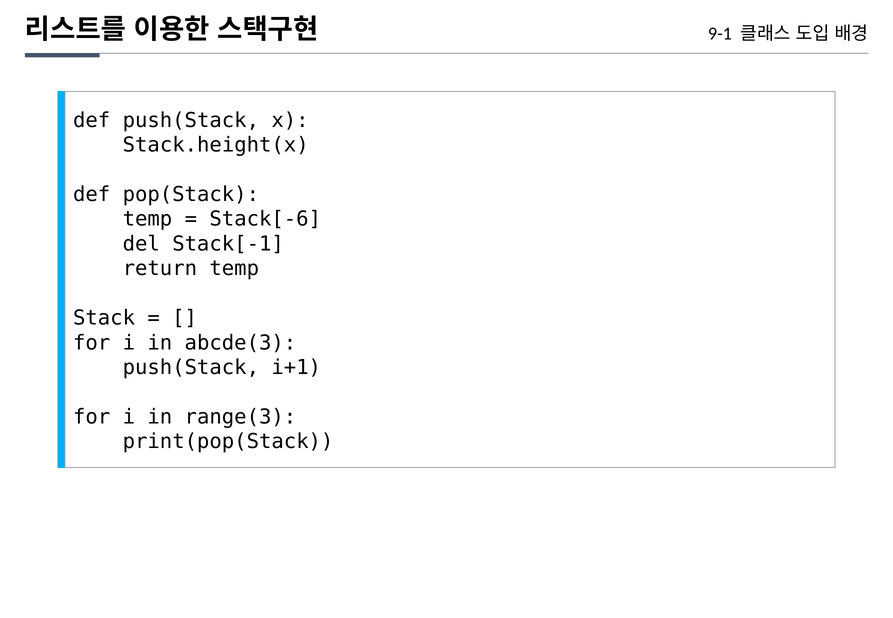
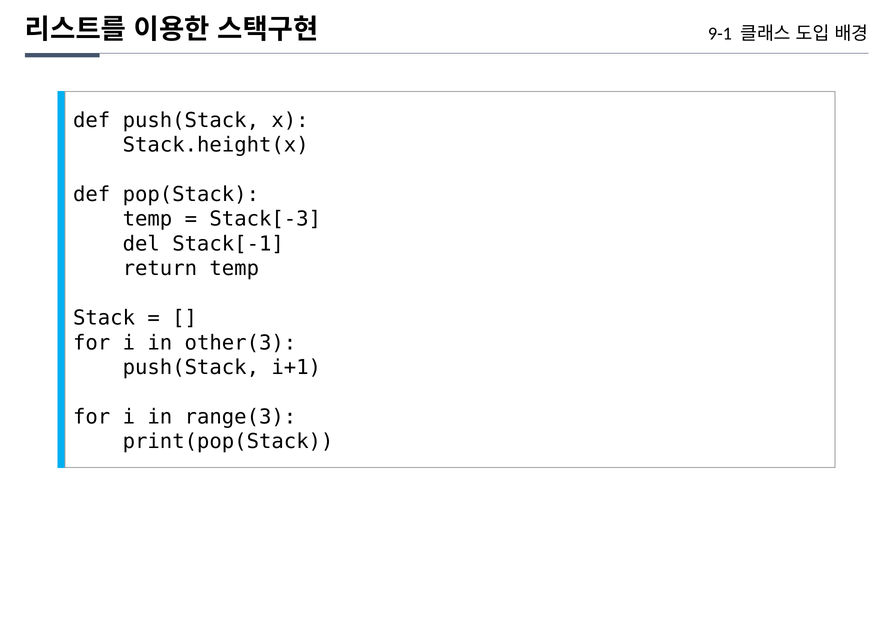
Stack[-6: Stack[-6 -> Stack[-3
abcde(3: abcde(3 -> other(3
